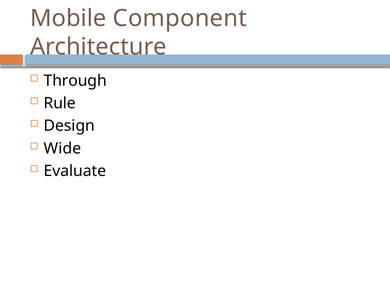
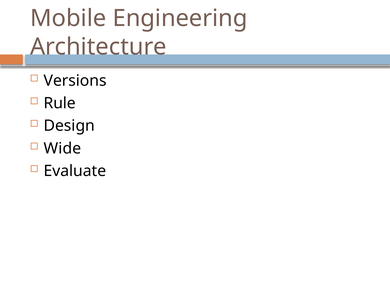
Component: Component -> Engineering
Through: Through -> Versions
